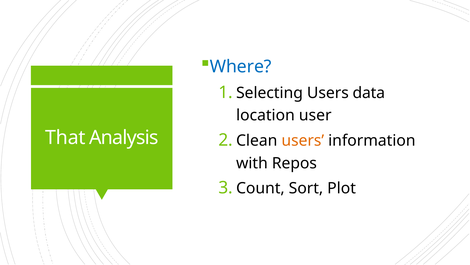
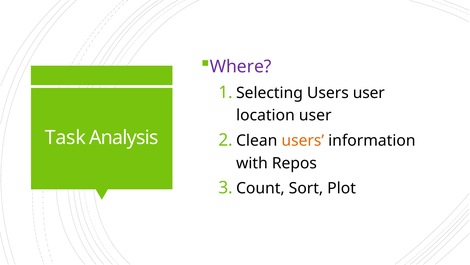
Where colour: blue -> purple
Users data: data -> user
That: That -> Task
